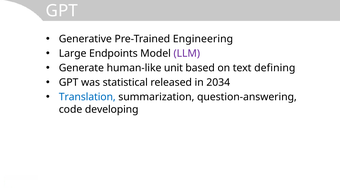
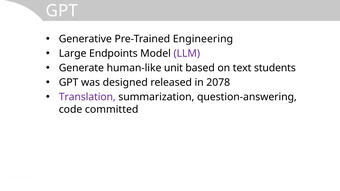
defining: defining -> students
statistical: statistical -> designed
2034: 2034 -> 2078
Translation colour: blue -> purple
developing: developing -> committed
